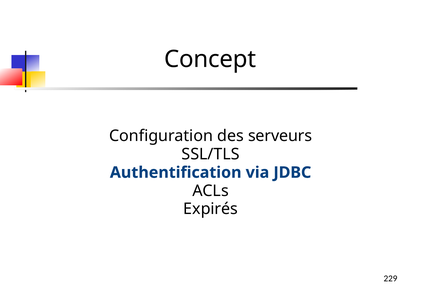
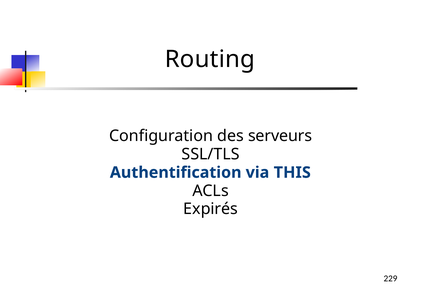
Concept: Concept -> Routing
JDBC: JDBC -> THIS
